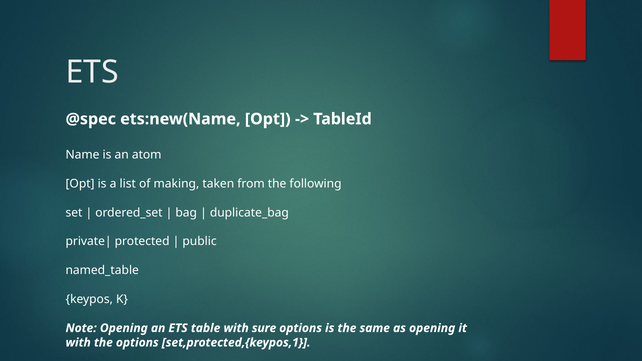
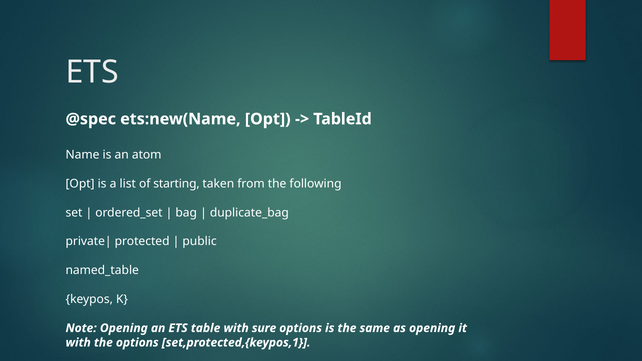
making: making -> starting
